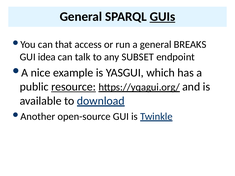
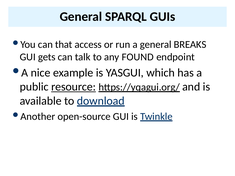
GUIs underline: present -> none
idea: idea -> gets
SUBSET: SUBSET -> FOUND
